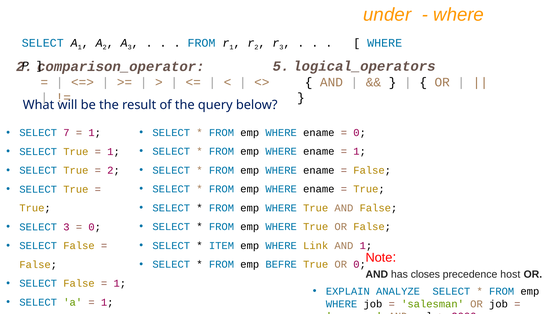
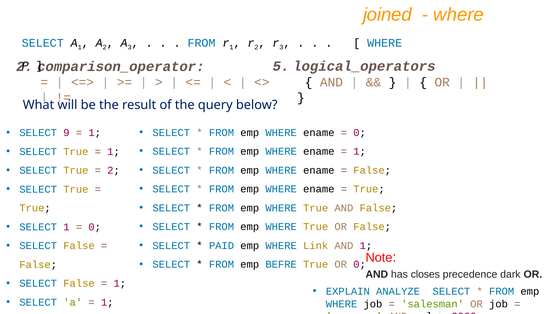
under: under -> joined
7: 7 -> 9
SELECT 3: 3 -> 1
ITEM: ITEM -> PAID
host: host -> dark
